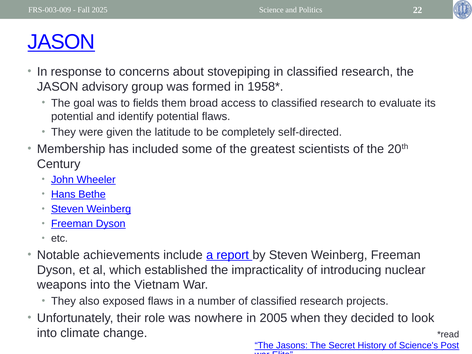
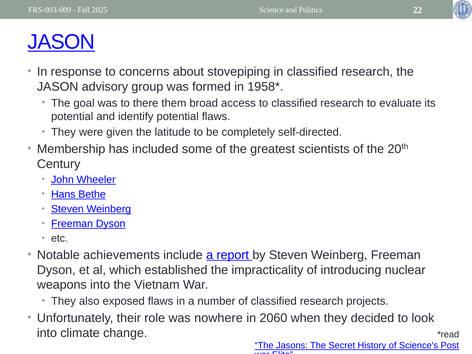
fields: fields -> there
2005: 2005 -> 2060
